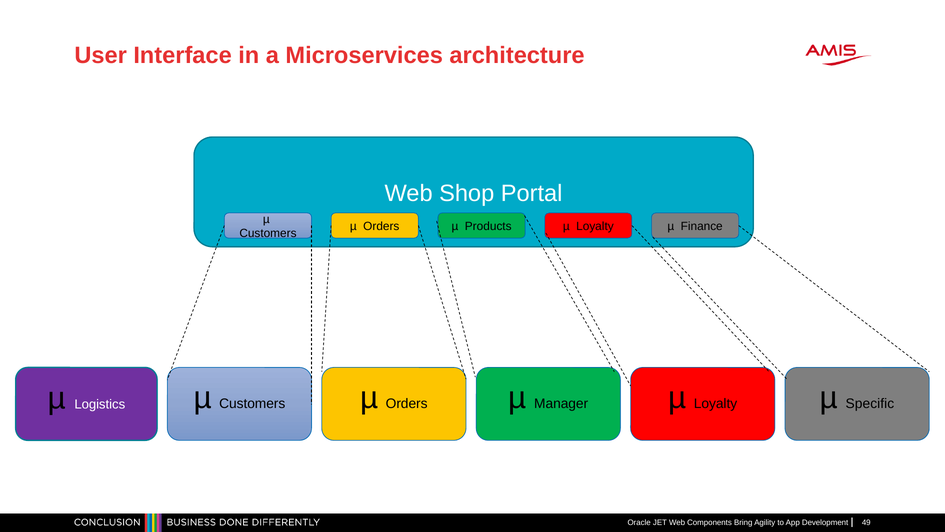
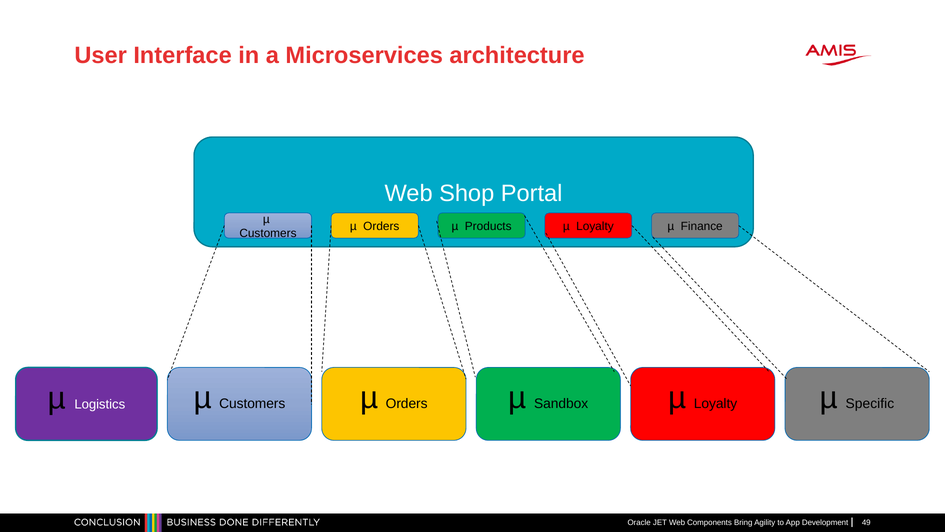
Manager: Manager -> Sandbox
